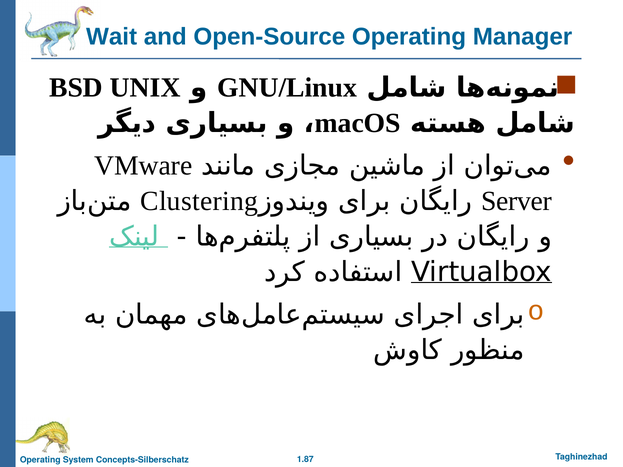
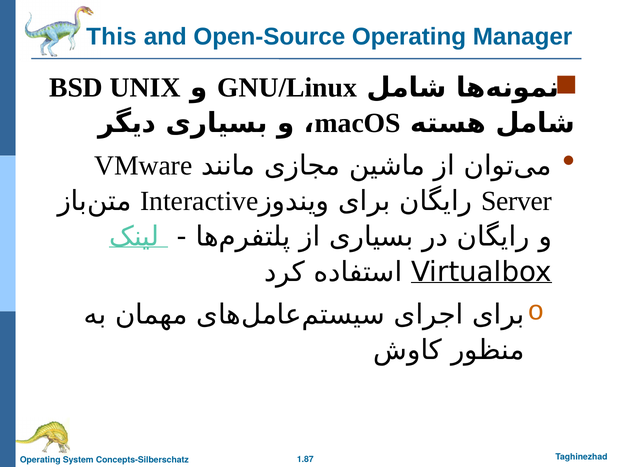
Wait: Wait -> This
Clustering: Clustering -> Interactive
